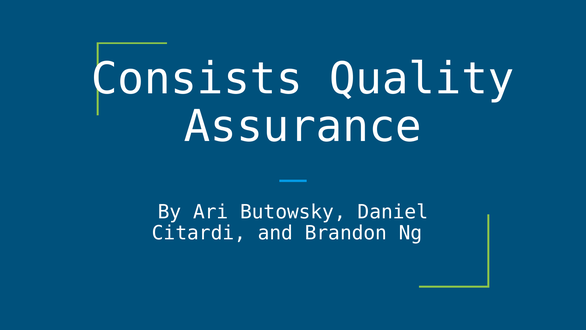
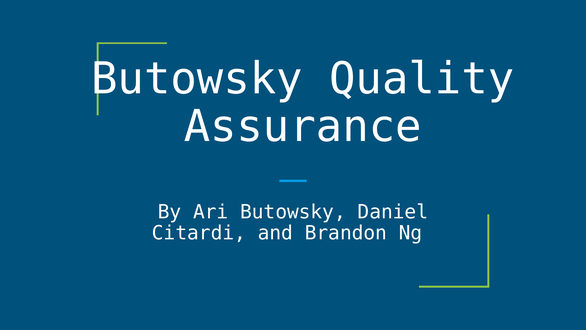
Consists at (197, 79): Consists -> Butowsky
